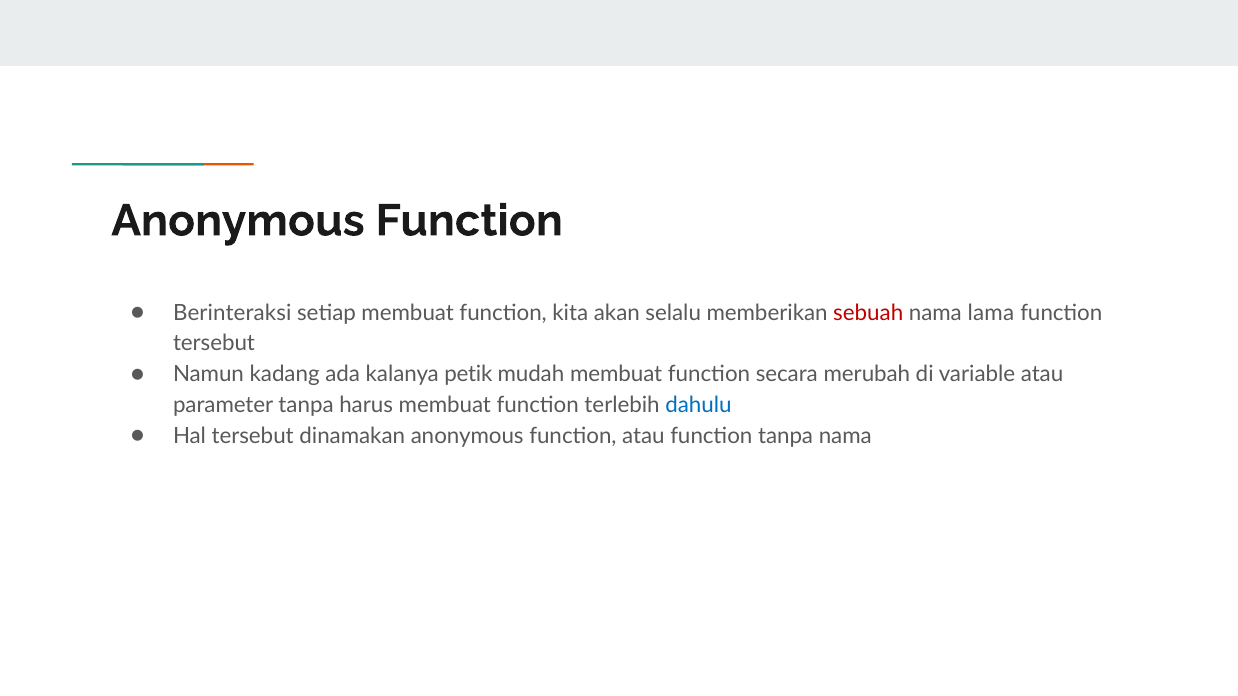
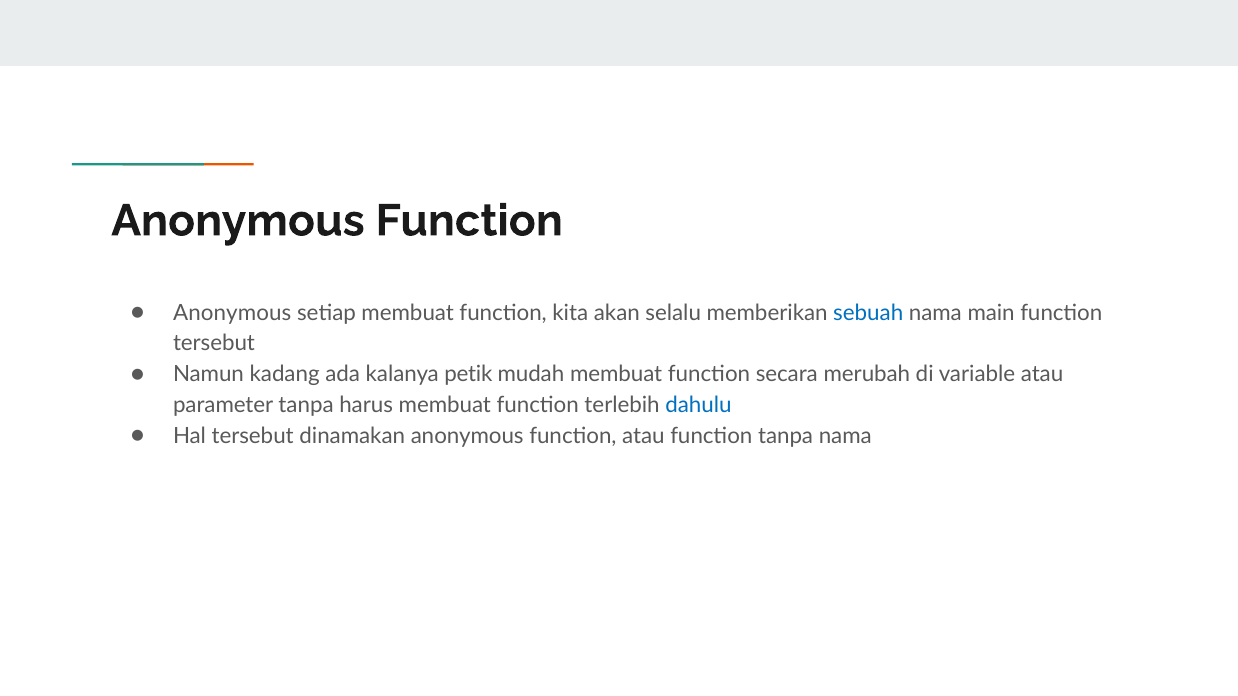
Berinteraksi at (232, 313): Berinteraksi -> Anonymous
sebuah colour: red -> blue
lama: lama -> main
